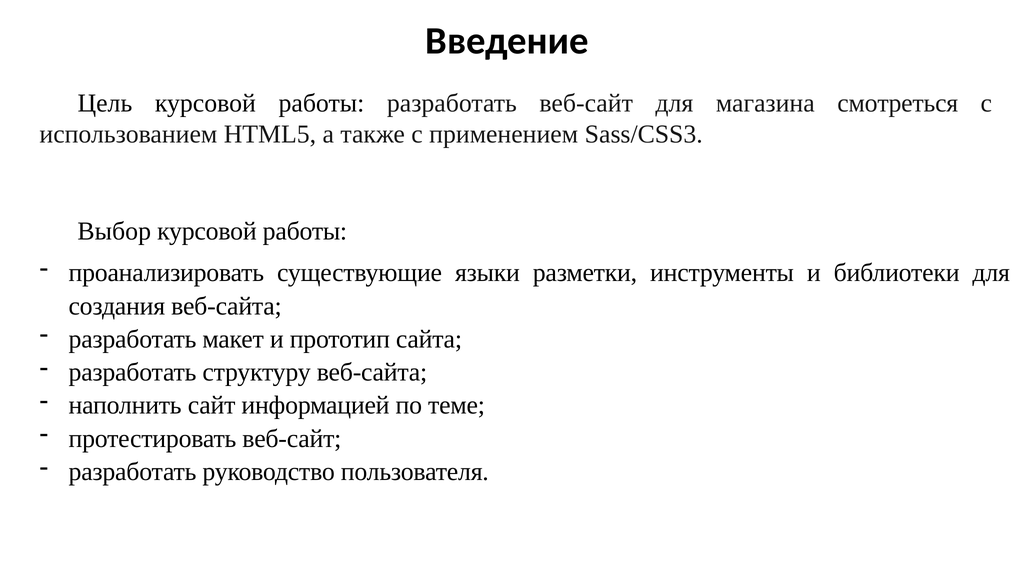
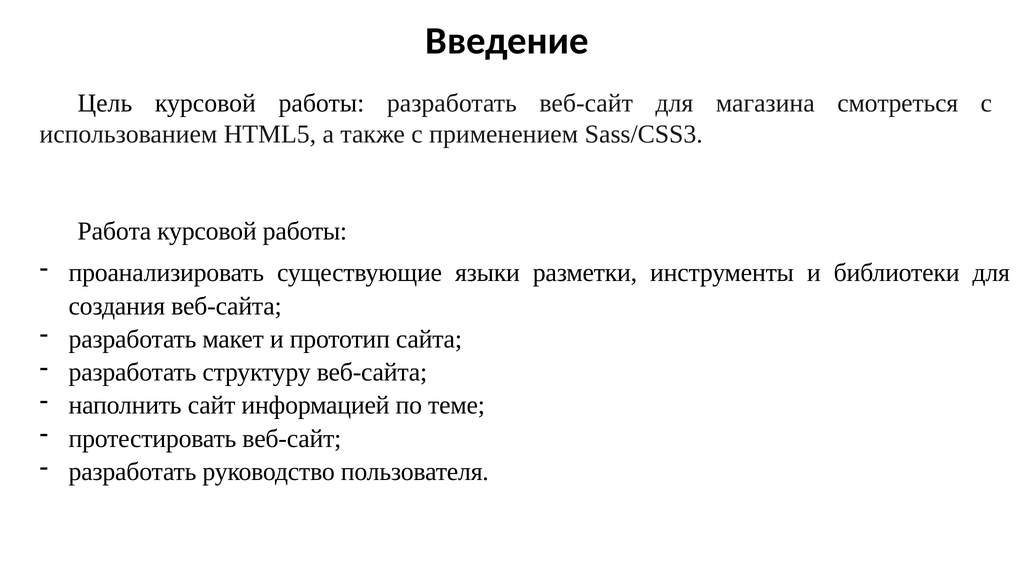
Выбор: Выбор -> Работа
